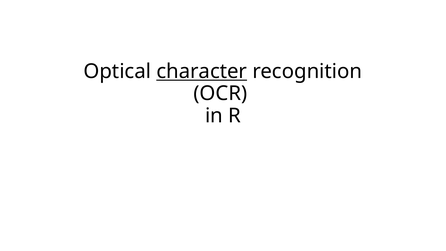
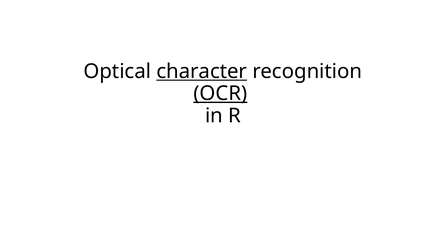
OCR underline: none -> present
